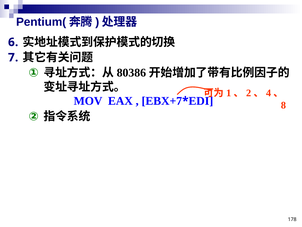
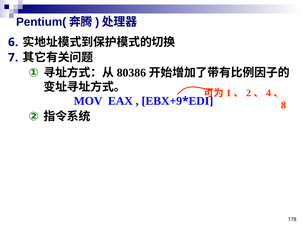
EBX+7: EBX+7 -> EBX+9
